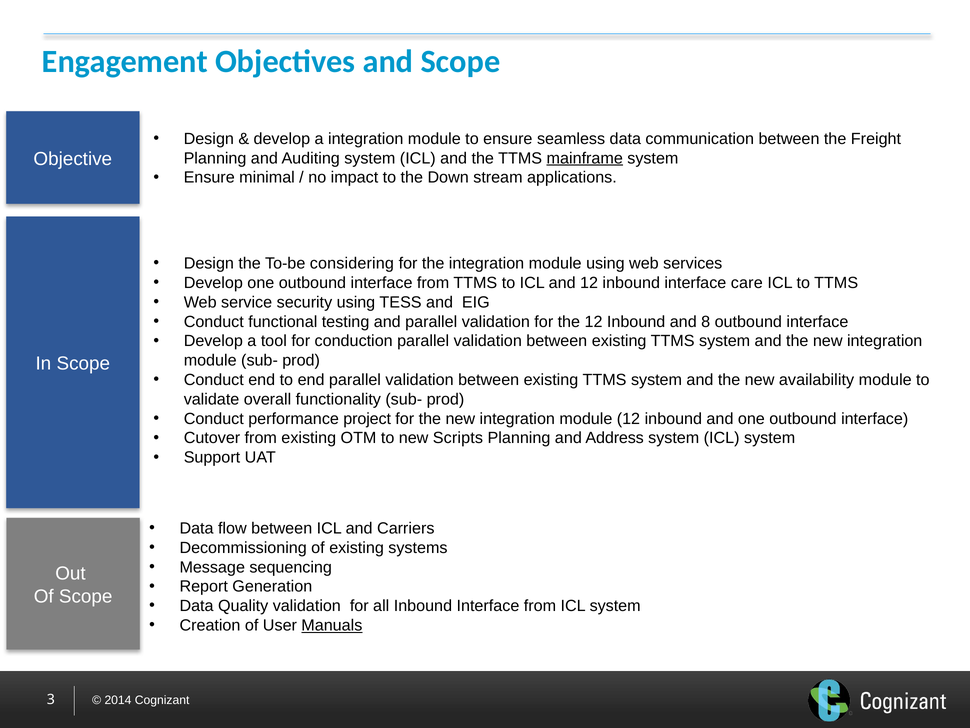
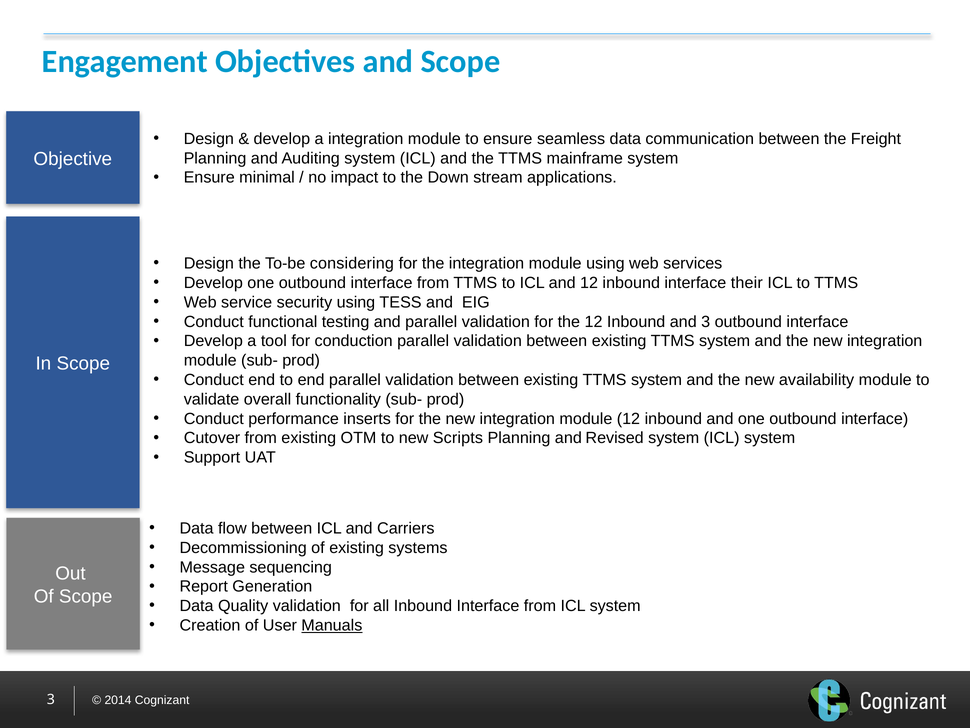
mainframe underline: present -> none
care: care -> their
and 8: 8 -> 3
project: project -> inserts
Address: Address -> Revised
